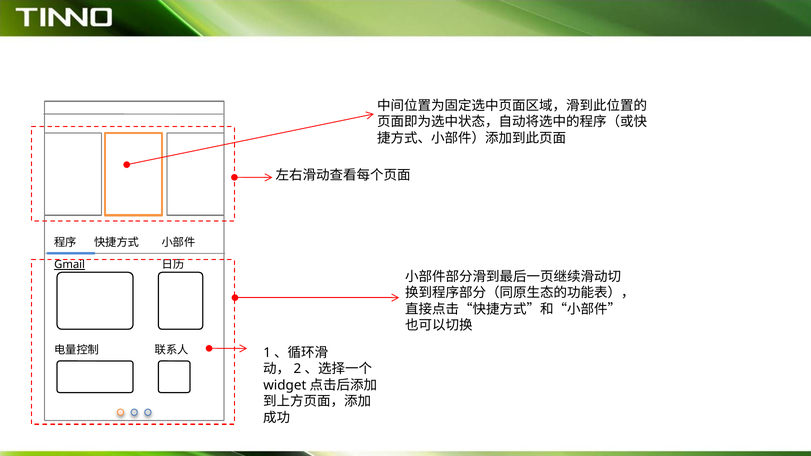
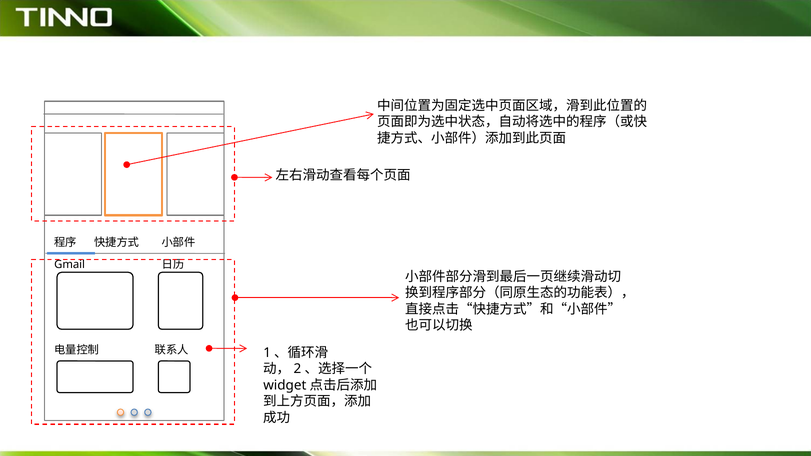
Gmail underline: present -> none
